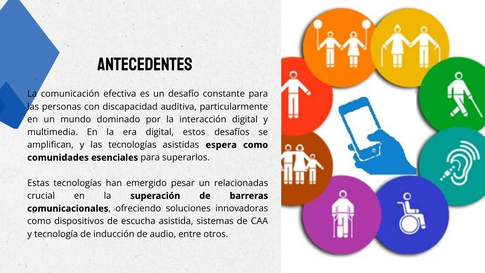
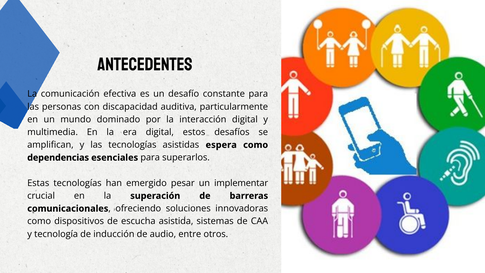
comunidades: comunidades -> dependencias
relacionadas: relacionadas -> implementar
